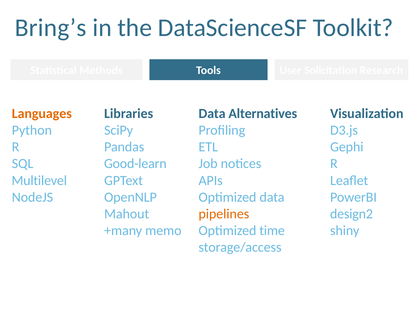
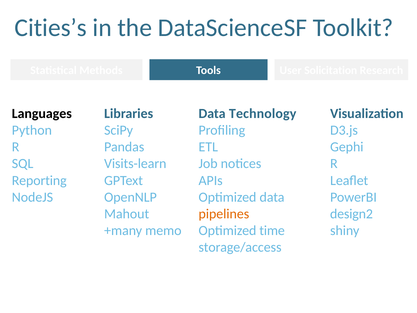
Bring’s: Bring’s -> Cities’s
Languages colour: orange -> black
Alternatives: Alternatives -> Technology
Good-learn: Good-learn -> Visits-learn
Multilevel: Multilevel -> Reporting
